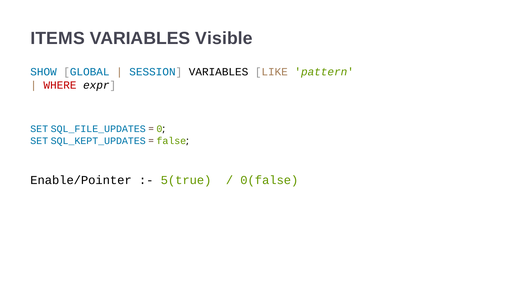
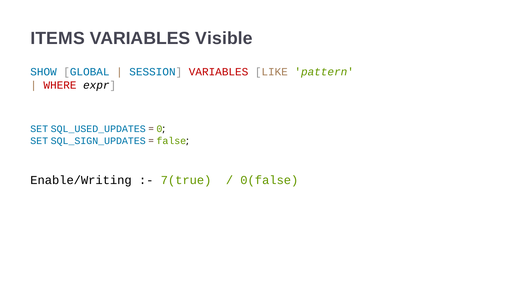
VARIABLES at (219, 72) colour: black -> red
SQL_FILE_UPDATES: SQL_FILE_UPDATES -> SQL_USED_UPDATES
SQL_KEPT_UPDATES: SQL_KEPT_UPDATES -> SQL_SIGN_UPDATES
Enable/Pointer: Enable/Pointer -> Enable/Writing
5(true: 5(true -> 7(true
